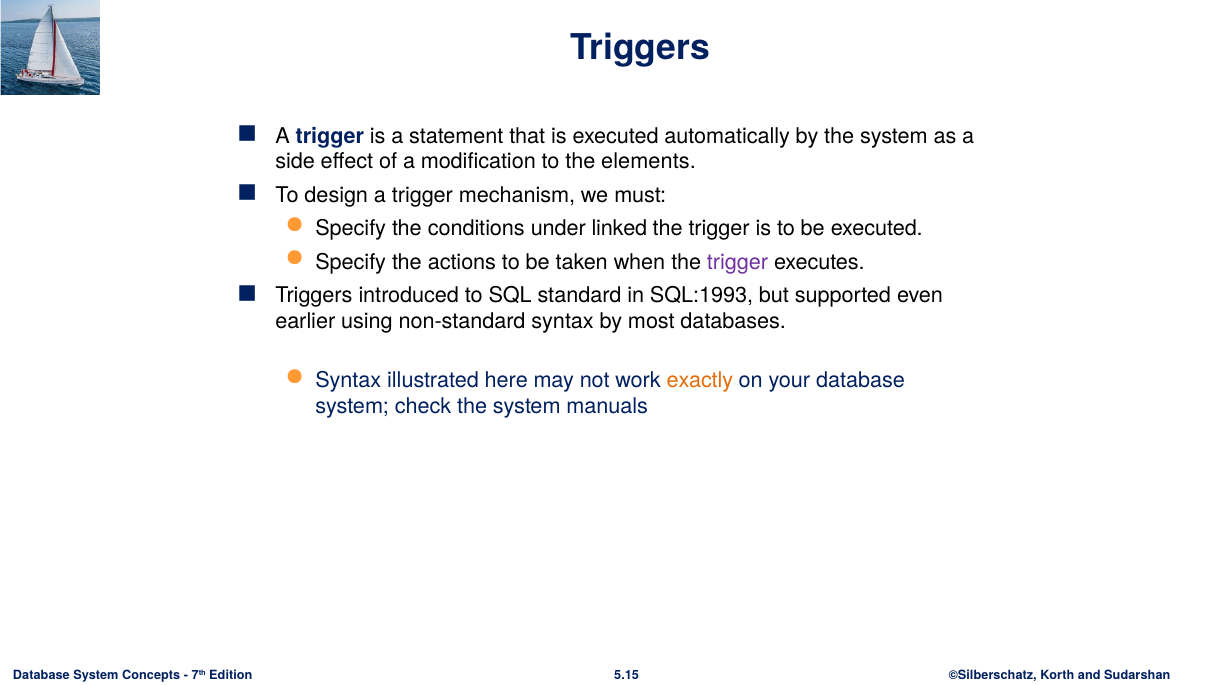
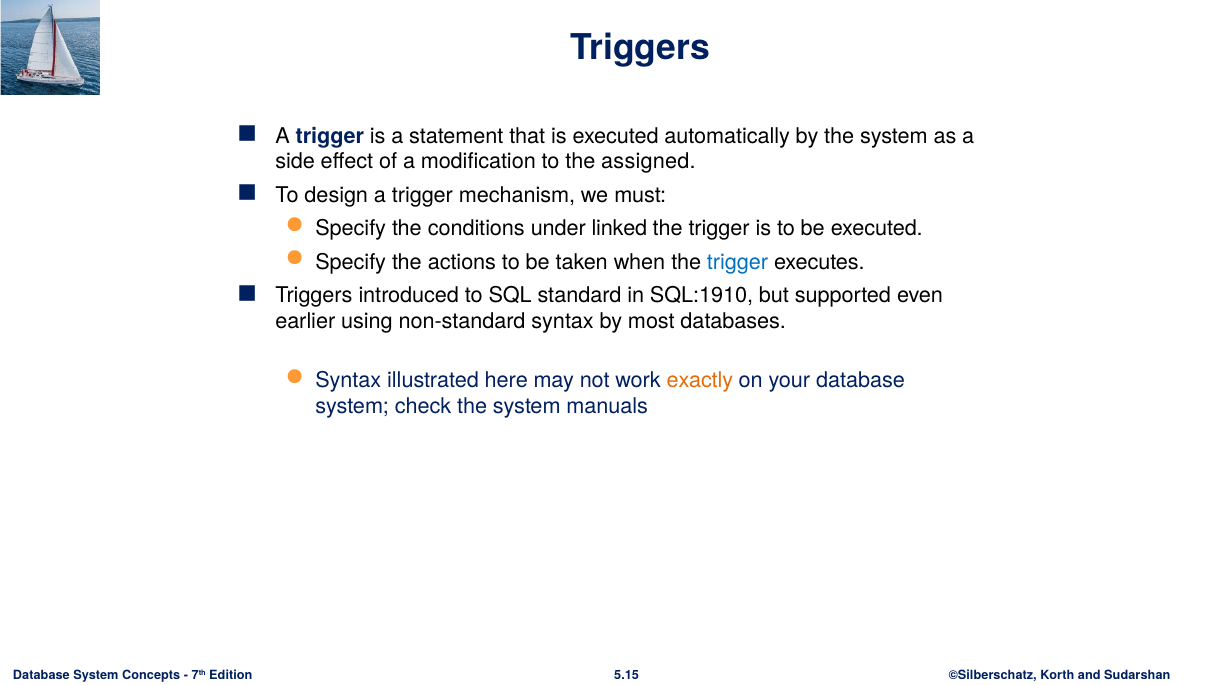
elements: elements -> assigned
trigger at (738, 262) colour: purple -> blue
SQL:1993: SQL:1993 -> SQL:1910
